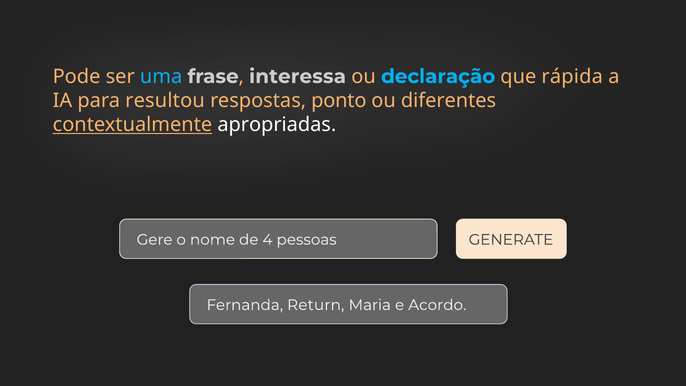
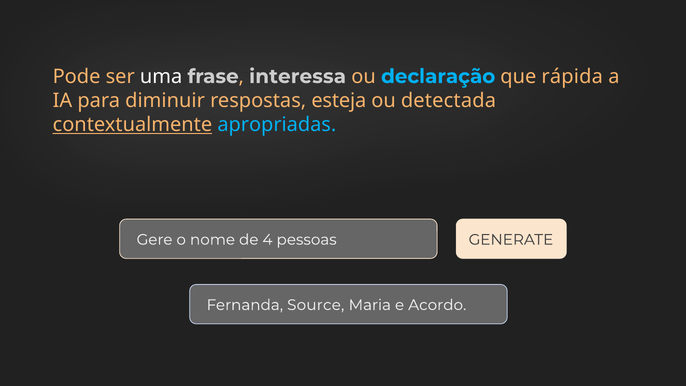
uma colour: light blue -> white
resultou: resultou -> diminuir
ponto: ponto -> esteja
diferentes: diferentes -> detectada
apropriadas colour: white -> light blue
Return: Return -> Source
